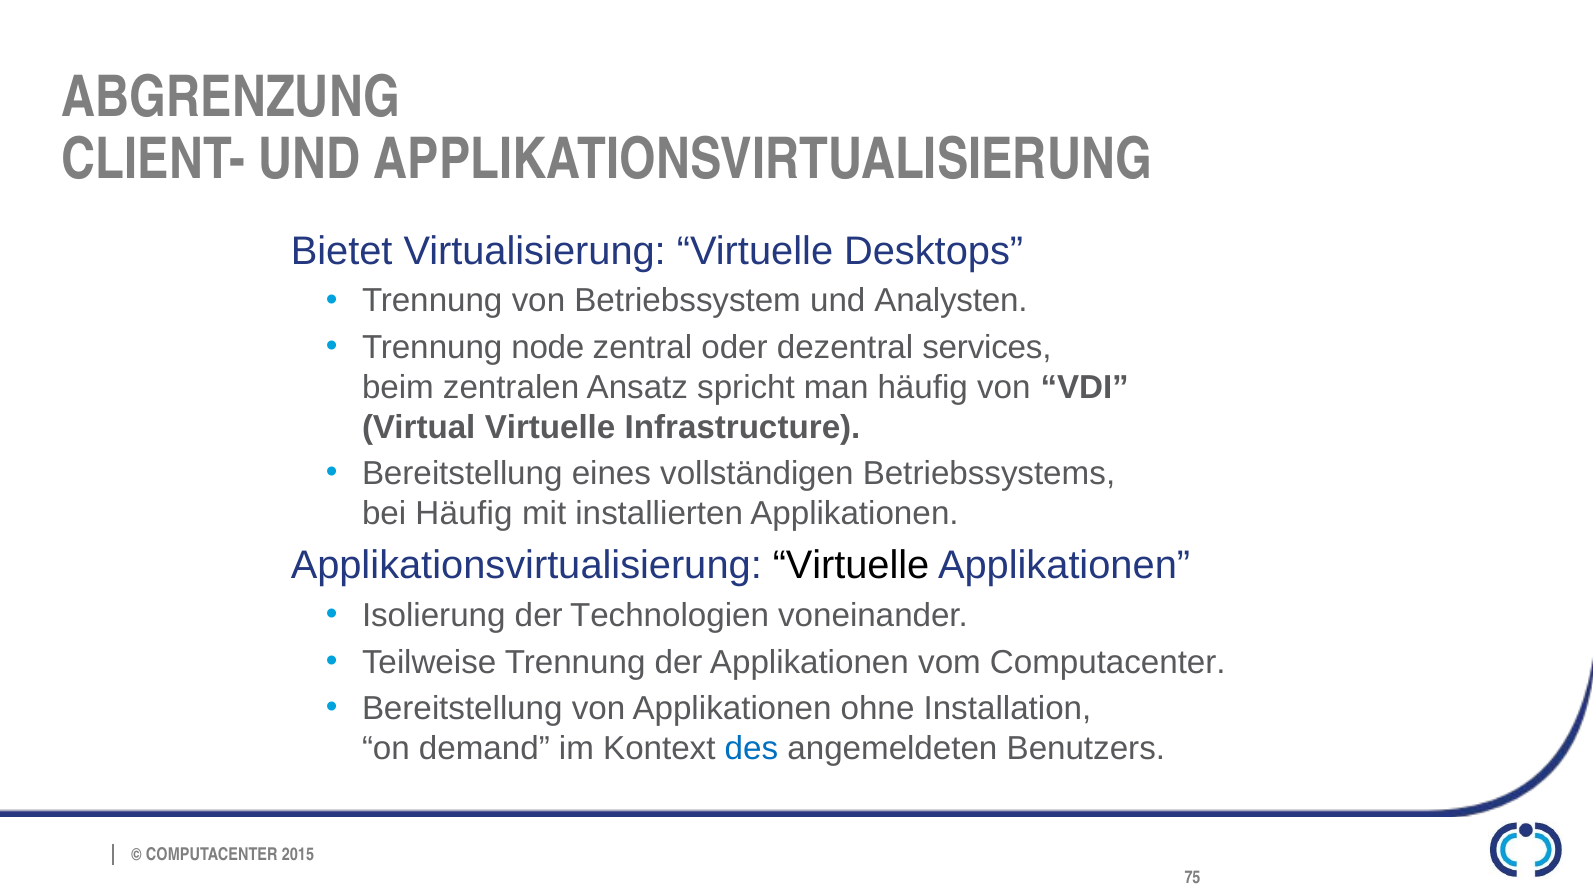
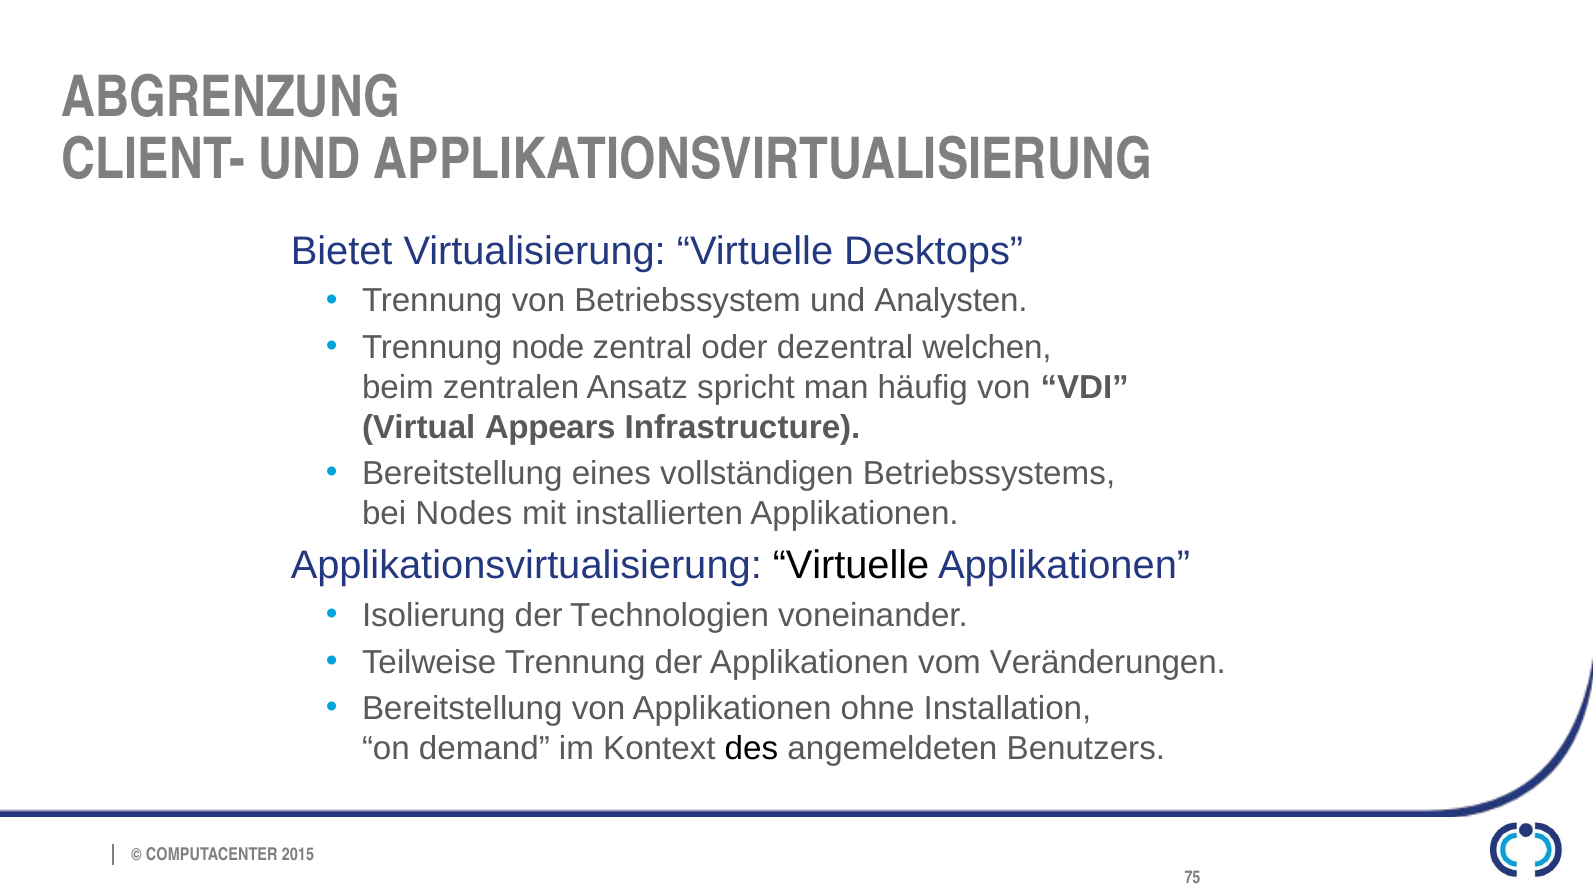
services: services -> welchen
Virtual Virtuelle: Virtuelle -> Appears
bei Häufig: Häufig -> Nodes
vom Computacenter: Computacenter -> Veränderungen
des colour: blue -> black
